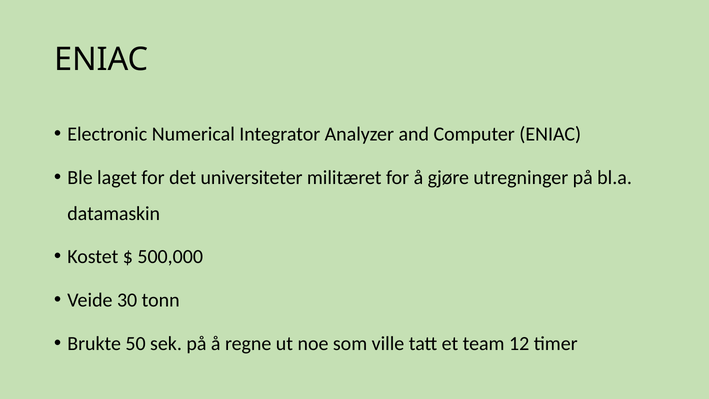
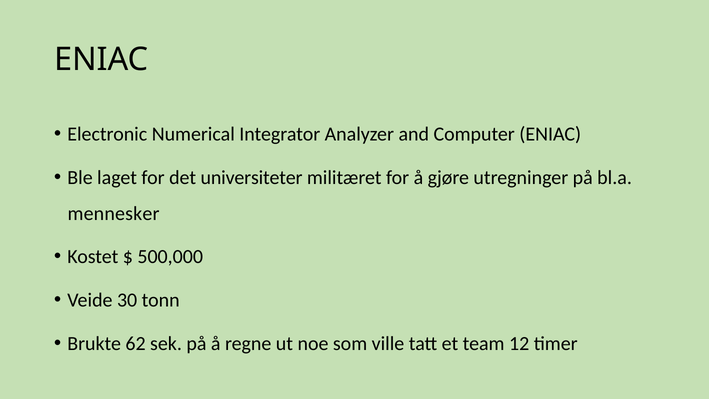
datamaskin: datamaskin -> mennesker
50: 50 -> 62
